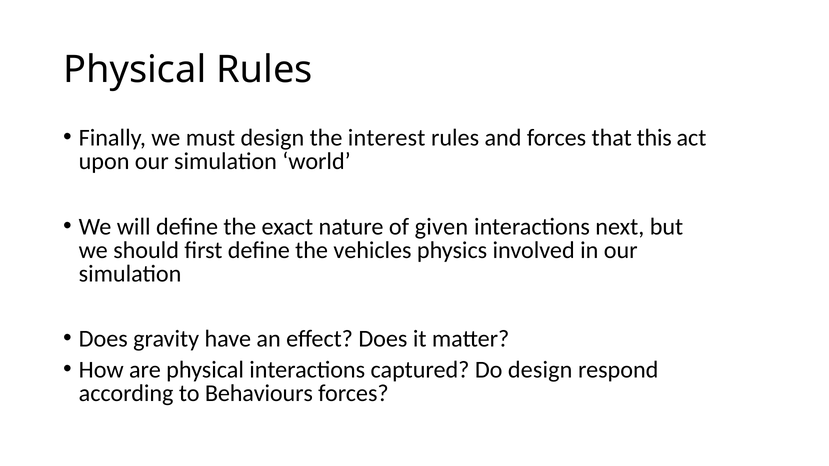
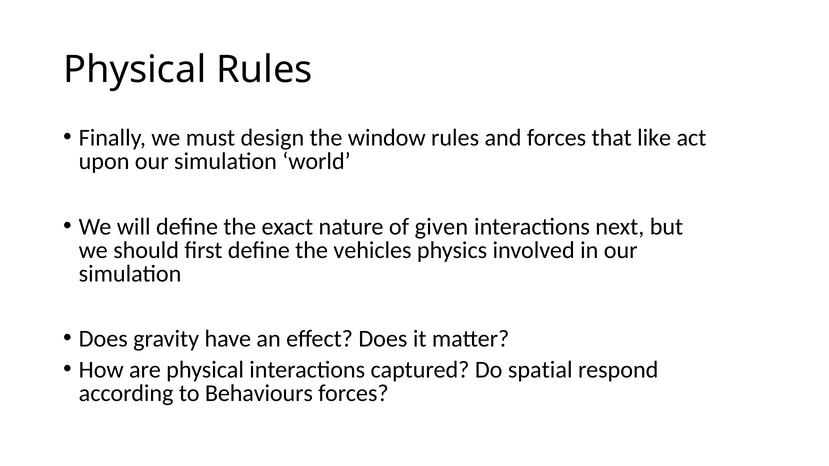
interest: interest -> window
this: this -> like
Do design: design -> spatial
